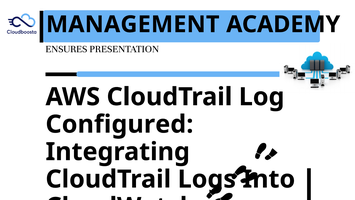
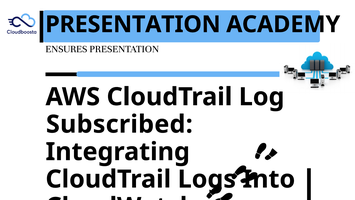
MANAGEMENT at (133, 24): MANAGEMENT -> PRESENTATION
Configured: Configured -> Subscribed
